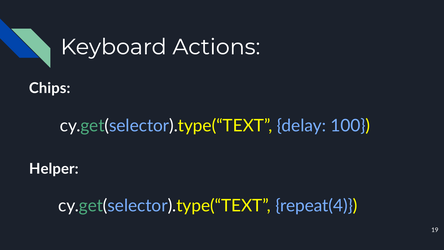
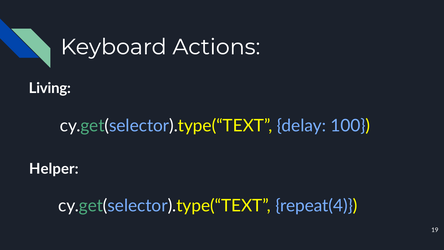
Chips: Chips -> Living
